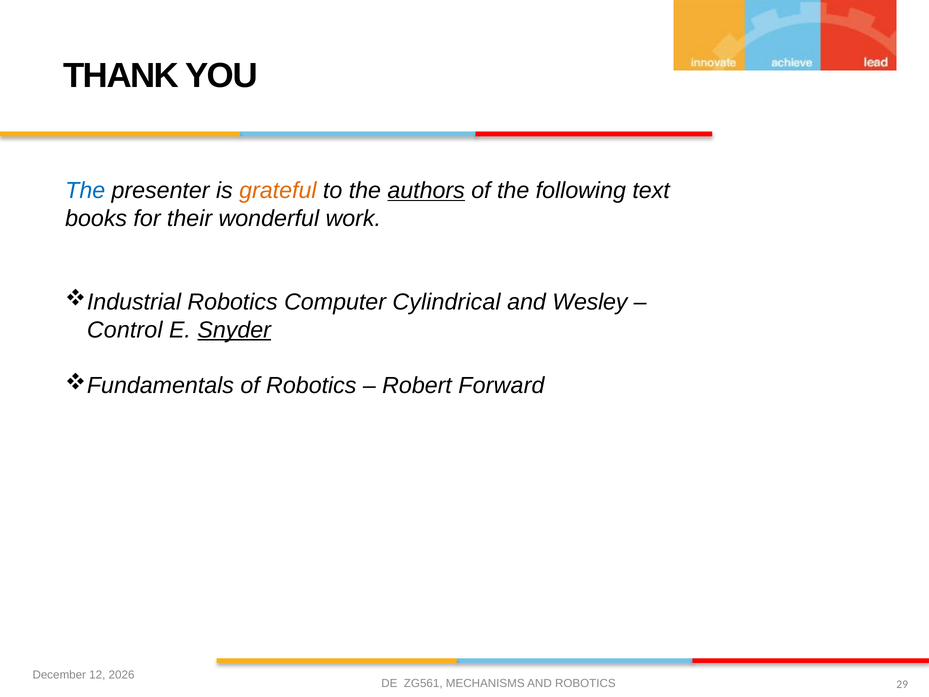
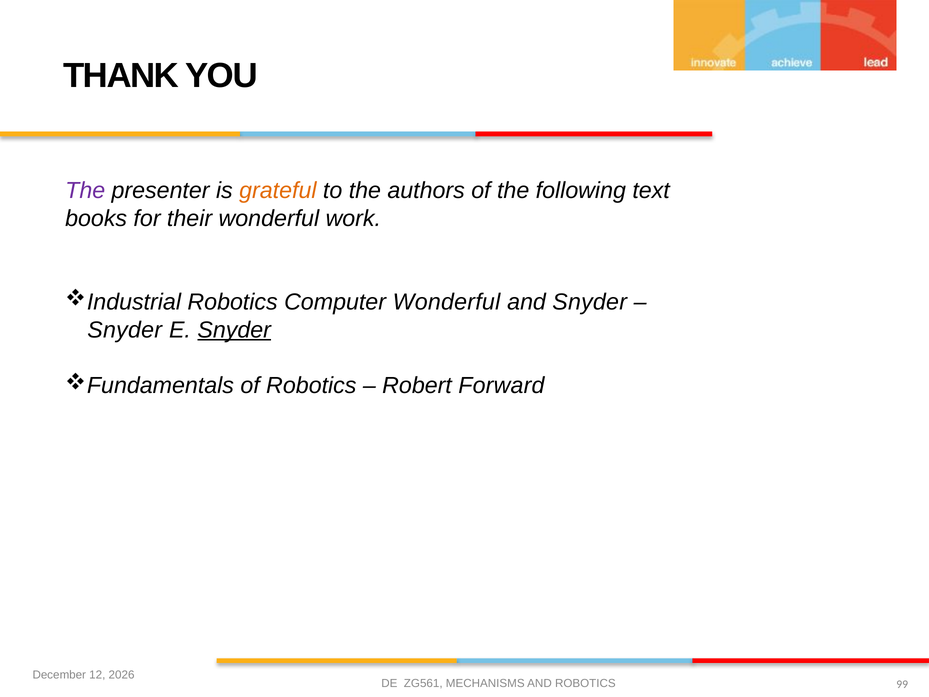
The at (85, 190) colour: blue -> purple
authors underline: present -> none
Computer Cylindrical: Cylindrical -> Wonderful
and Wesley: Wesley -> Snyder
Control at (125, 330): Control -> Snyder
29: 29 -> 99
